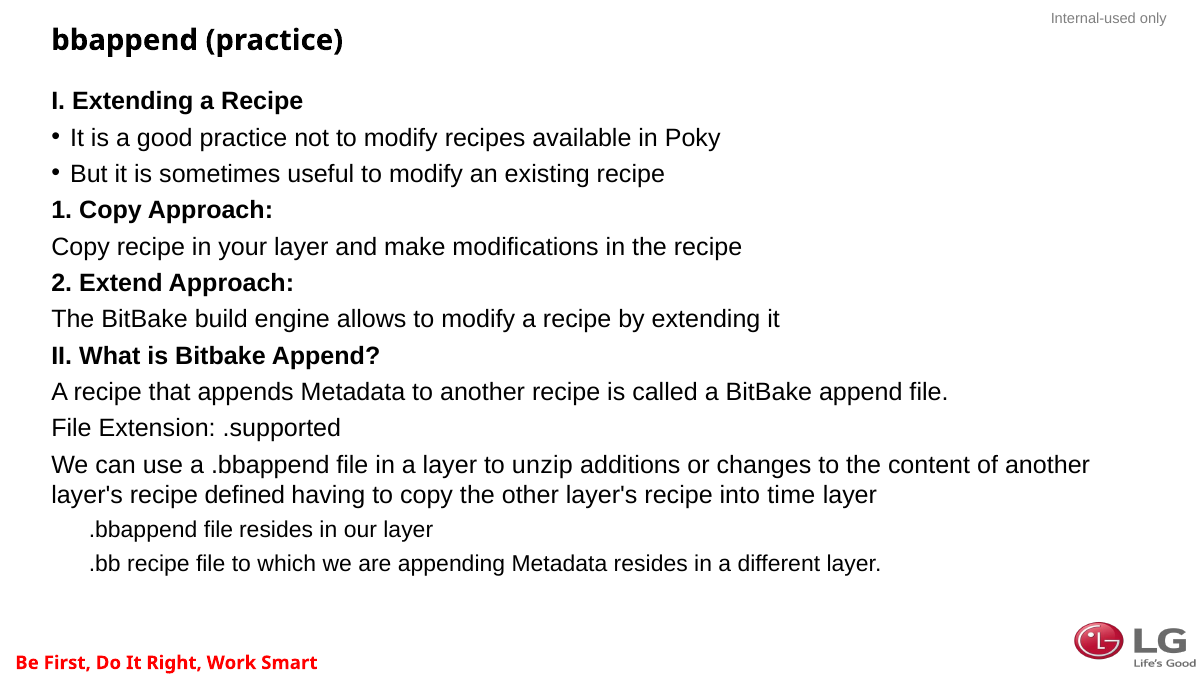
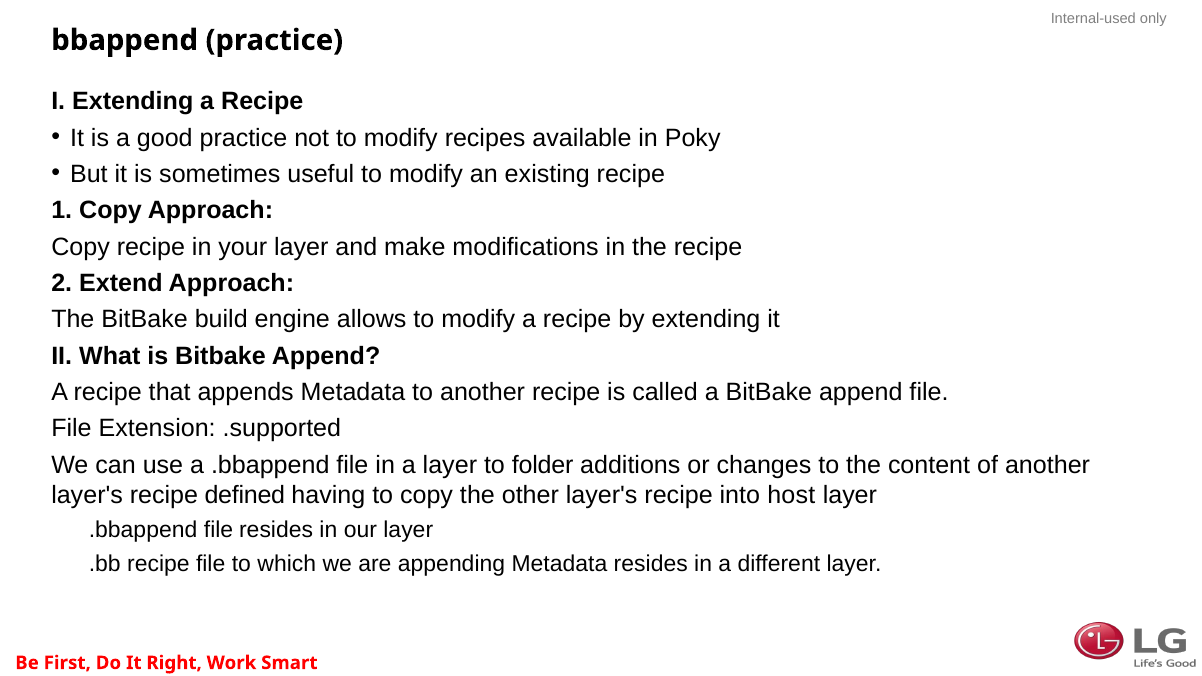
unzip: unzip -> folder
time: time -> host
